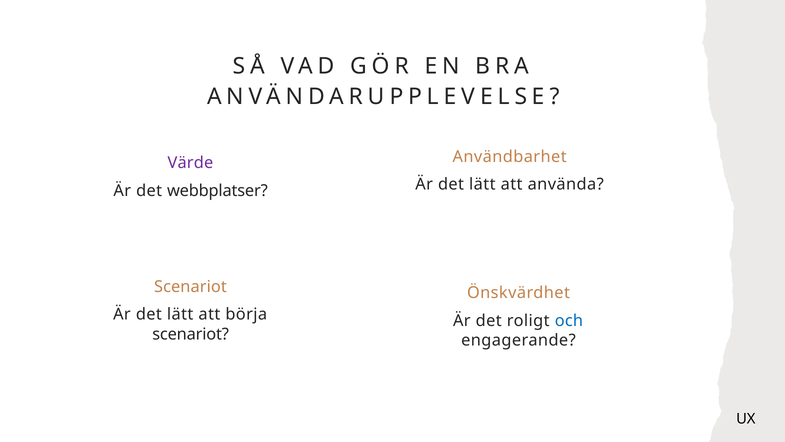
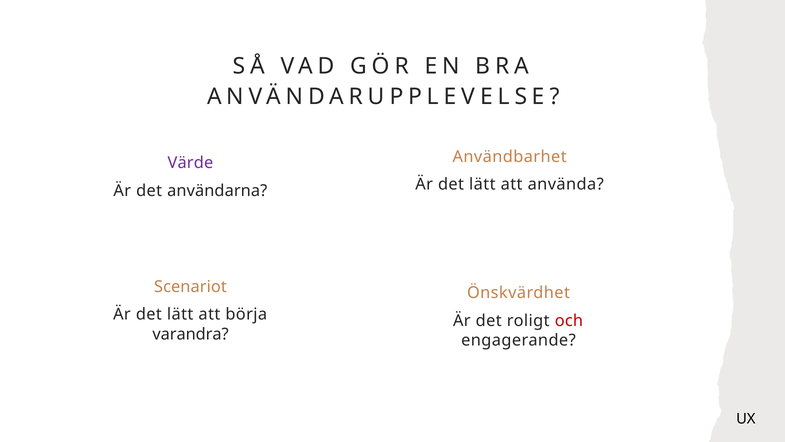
webbplatser: webbplatser -> användarna
och colour: blue -> red
scenariot at (191, 334): scenariot -> varandra
